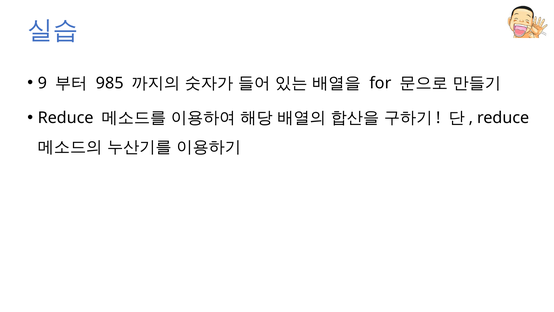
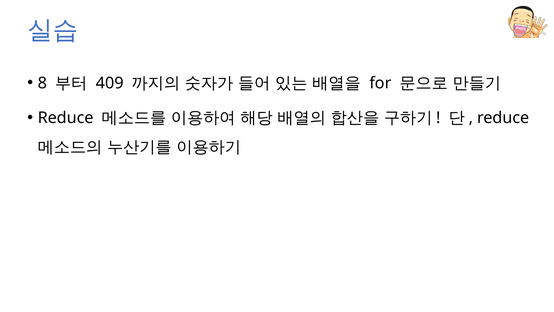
9: 9 -> 8
985: 985 -> 409
